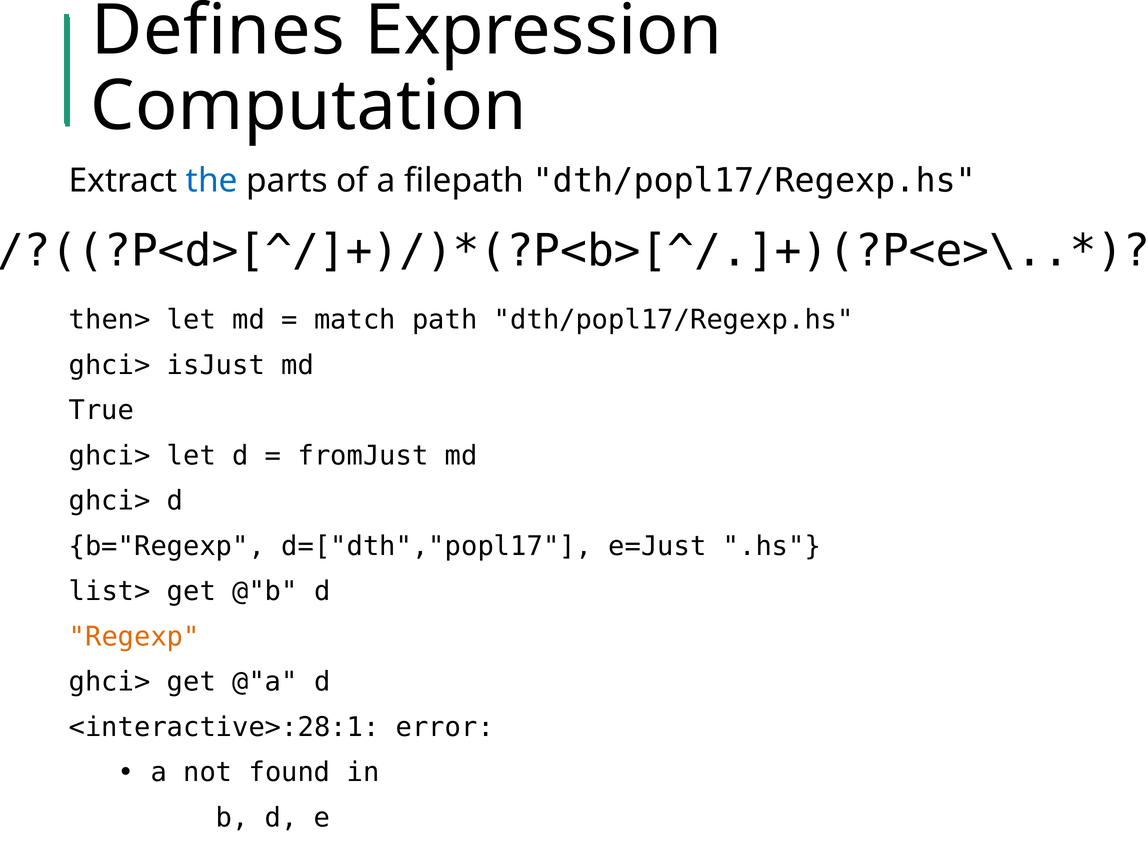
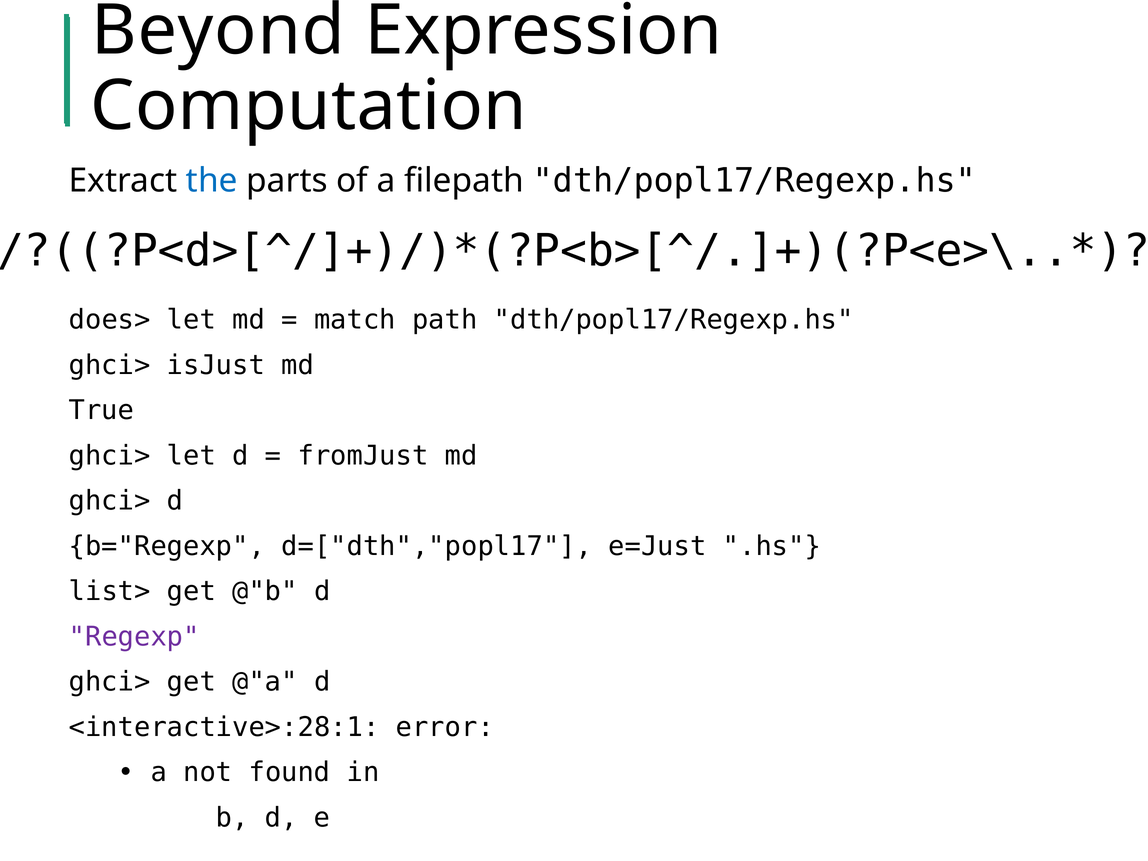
Defines: Defines -> Beyond
then>: then> -> does>
Regexp colour: orange -> purple
